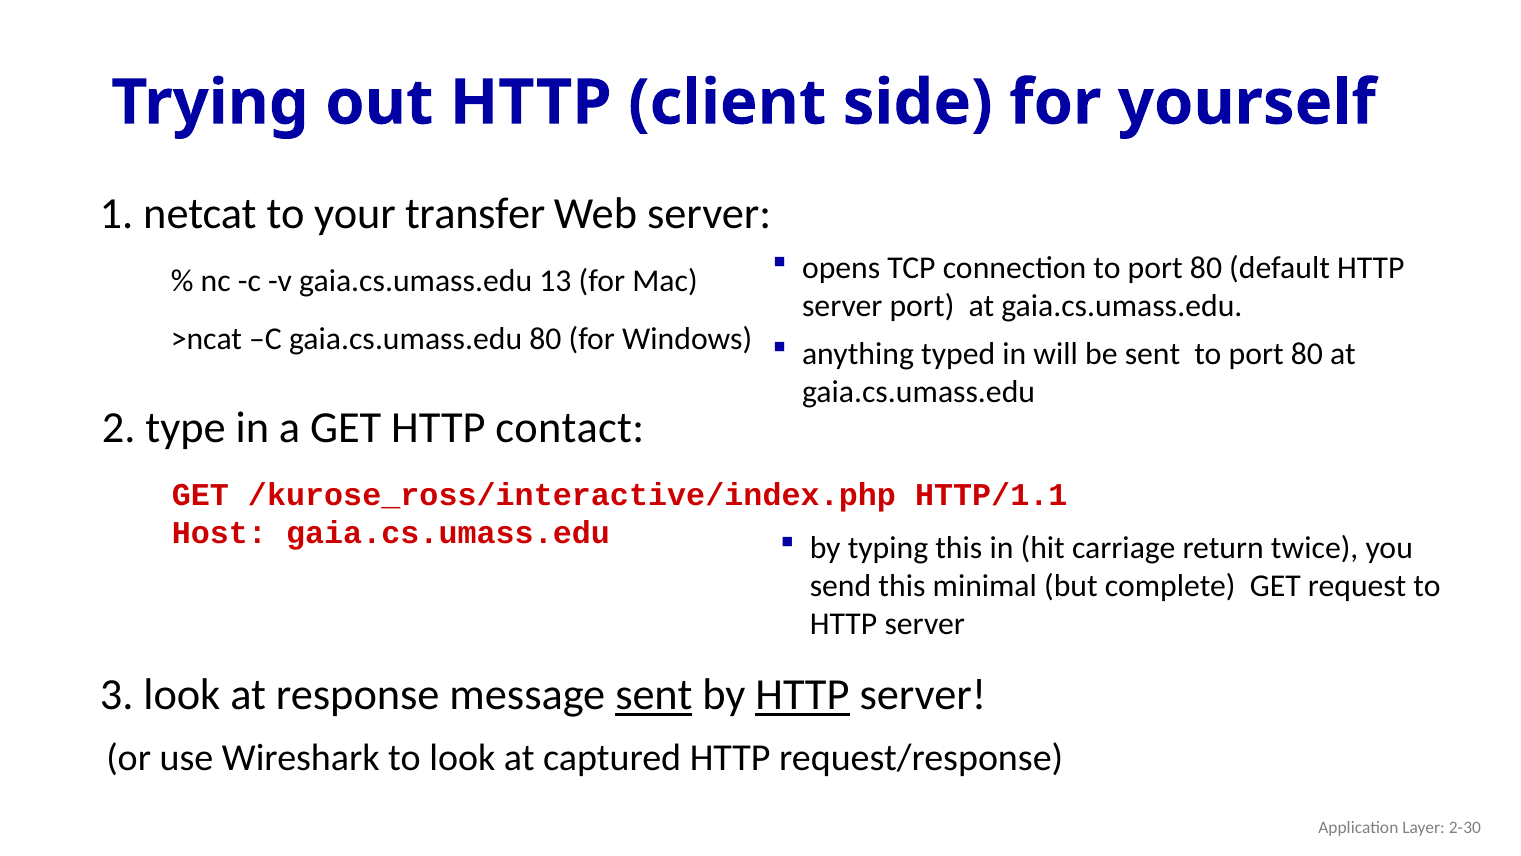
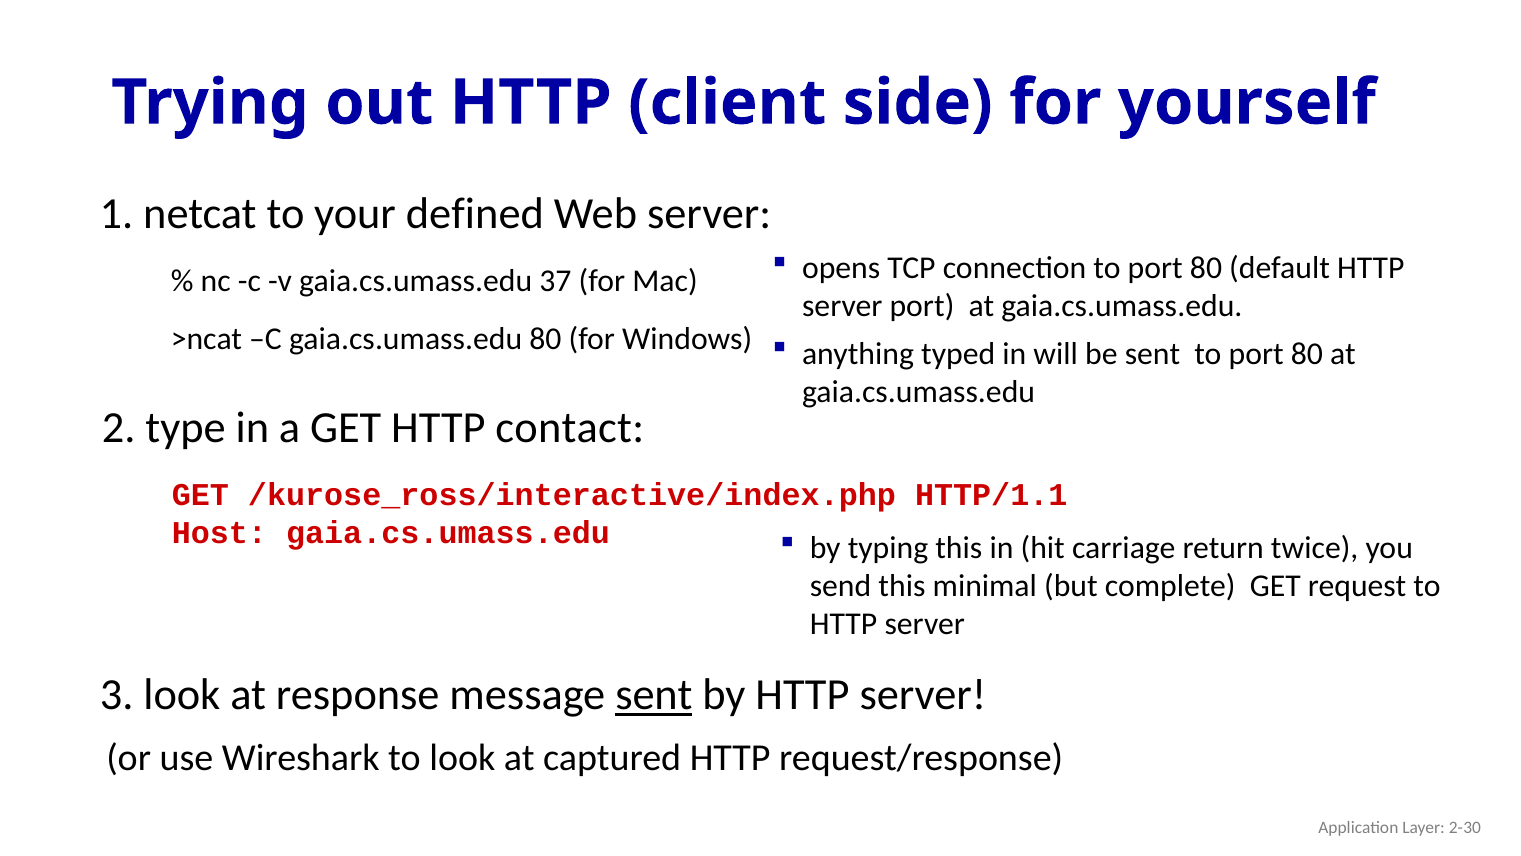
transfer: transfer -> defined
13: 13 -> 37
HTTP at (802, 695) underline: present -> none
